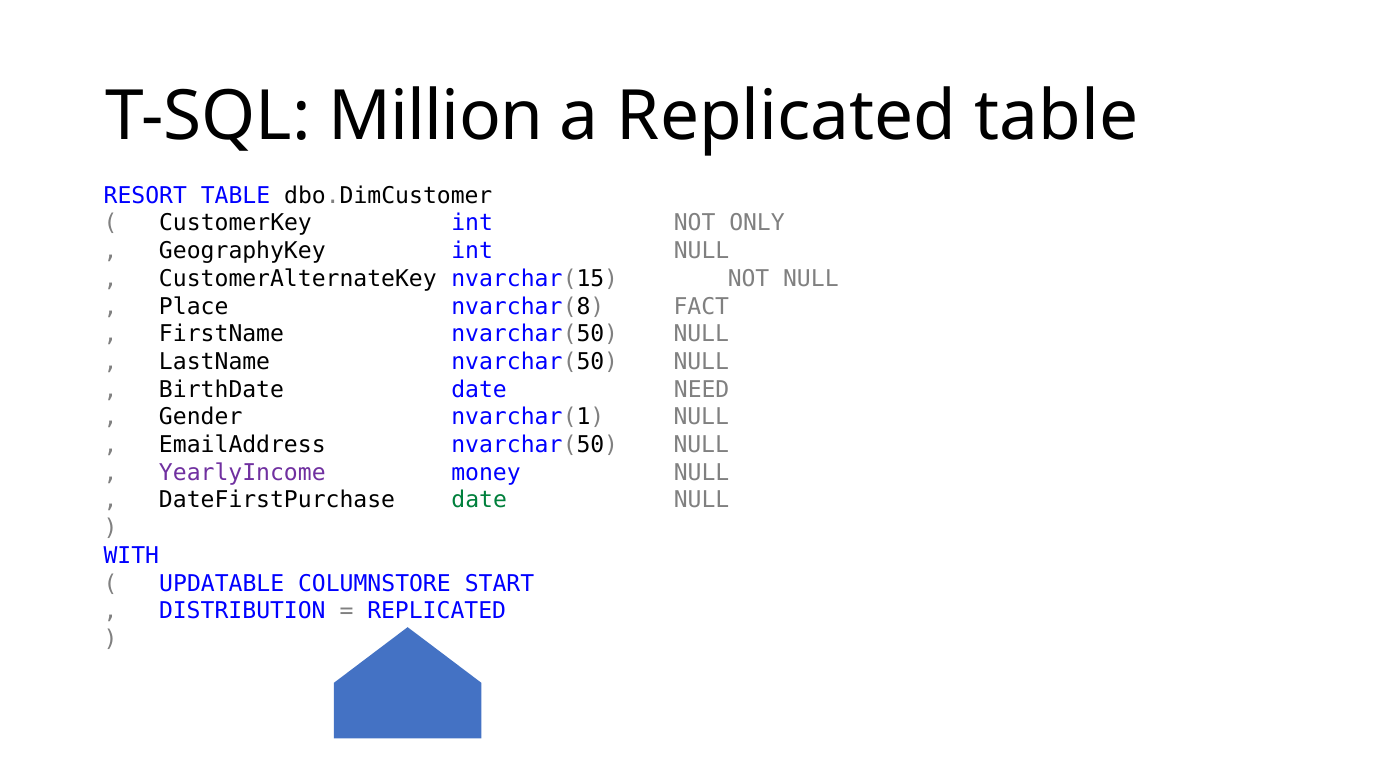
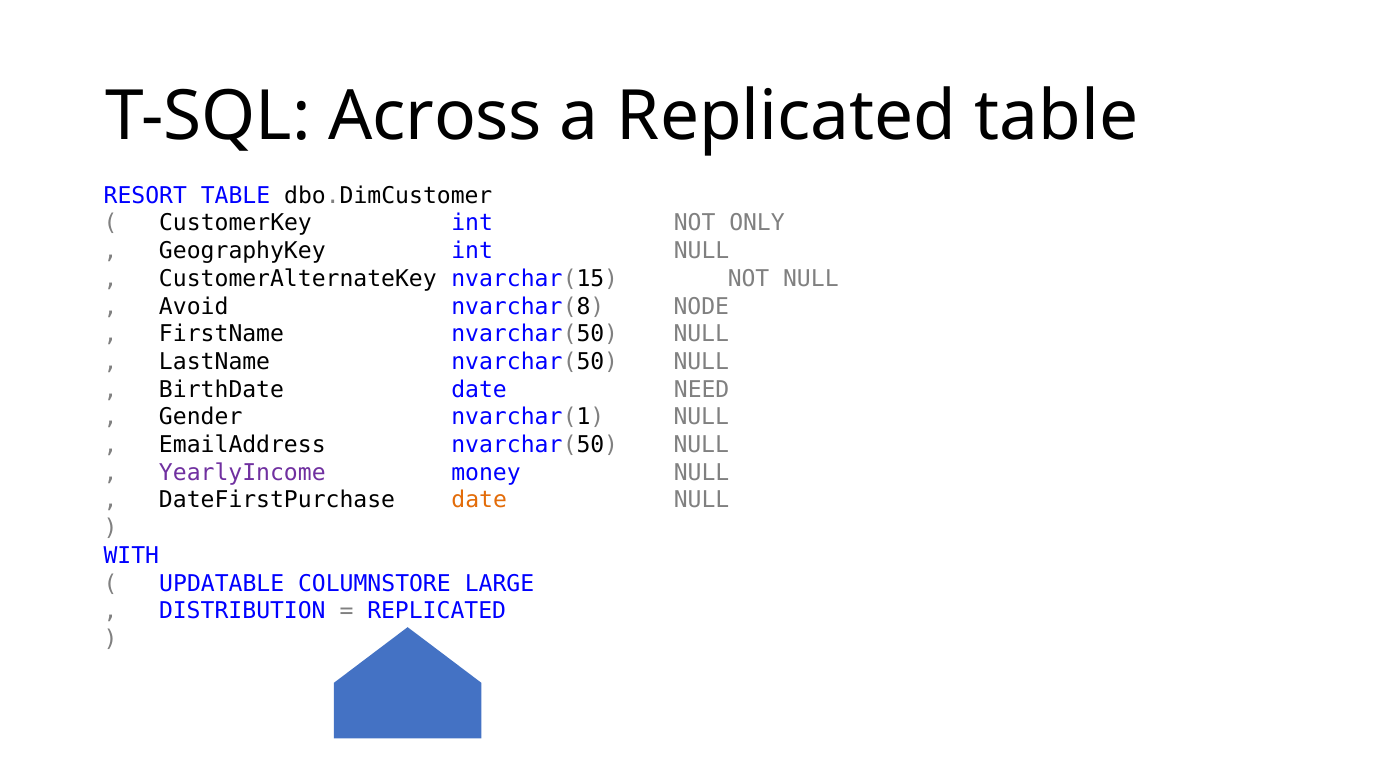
Million: Million -> Across
Place: Place -> Avoid
FACT: FACT -> NODE
date at (479, 500) colour: green -> orange
START: START -> LARGE
